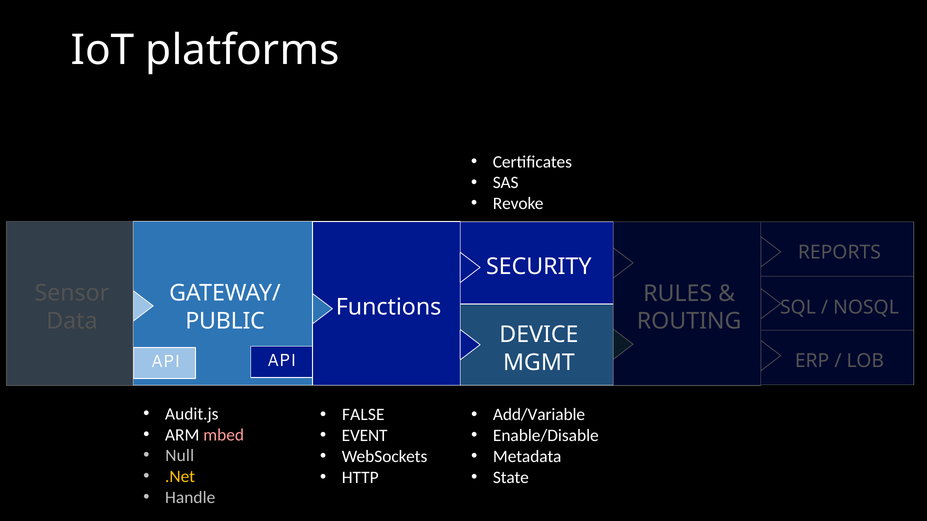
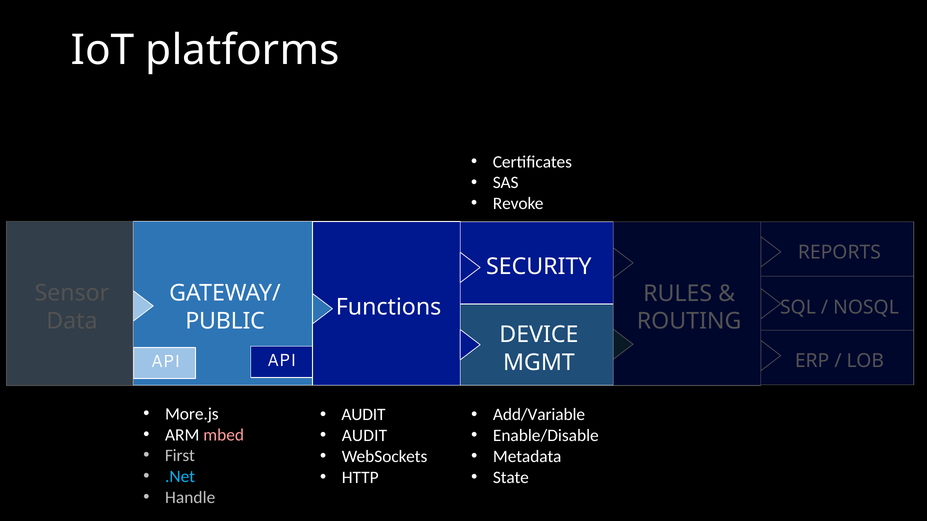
Audit.js: Audit.js -> More.js
FALSE at (363, 415): FALSE -> AUDIT
EVENT at (365, 436): EVENT -> AUDIT
Null: Null -> First
.Net colour: yellow -> light blue
